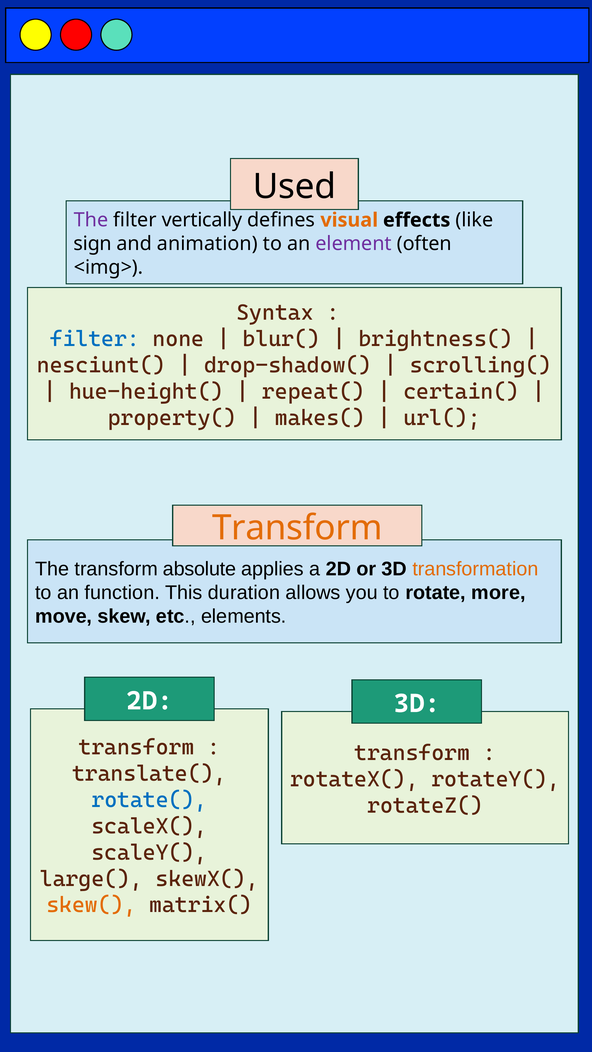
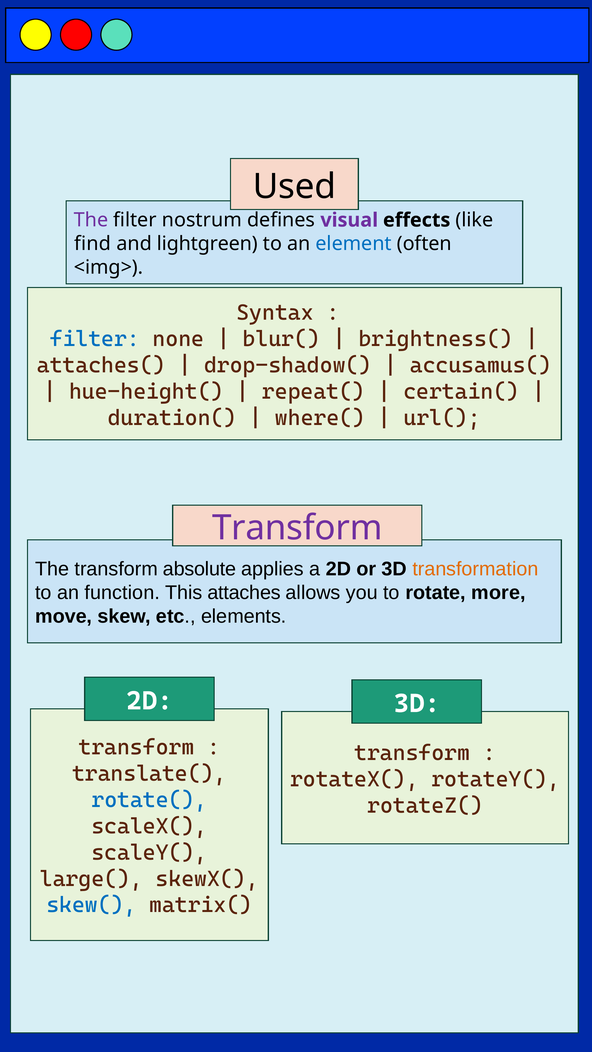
vertically: vertically -> nostrum
visual colour: orange -> purple
sign: sign -> find
animation: animation -> lightgreen
element colour: purple -> blue
nesciunt(: nesciunt( -> attaches(
scrolling(: scrolling( -> accusamus(
property(: property( -> duration(
makes(: makes( -> where(
Transform at (297, 528) colour: orange -> purple
duration: duration -> attaches
skew( colour: orange -> blue
